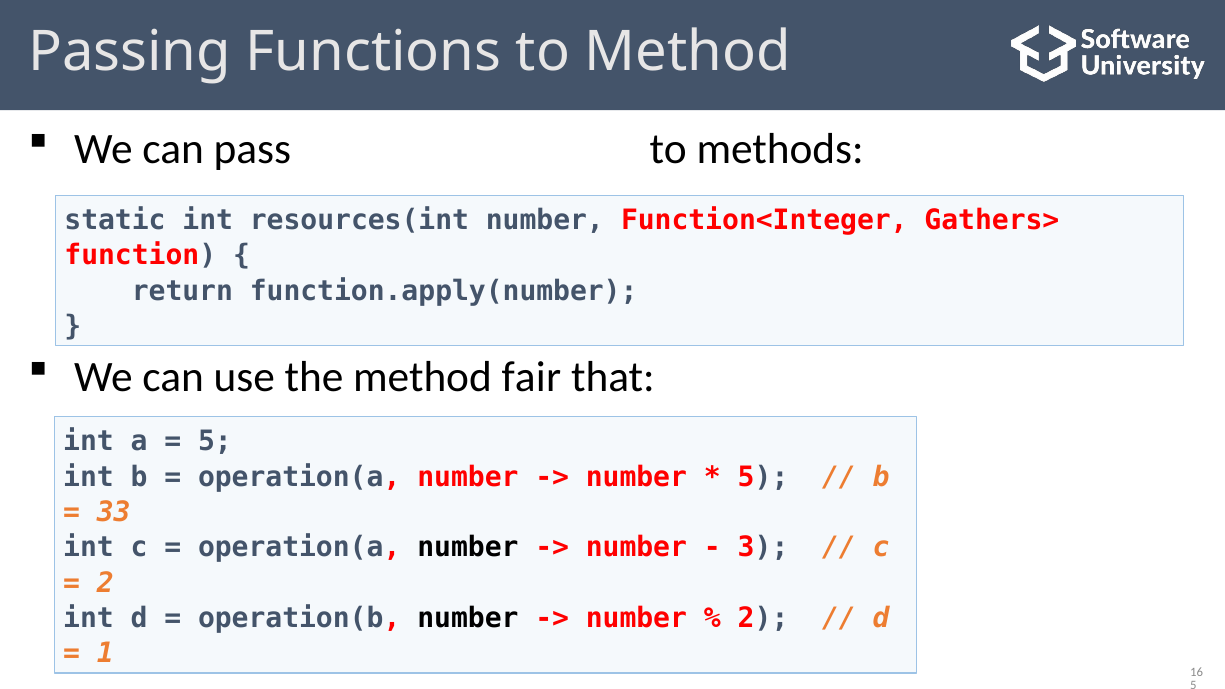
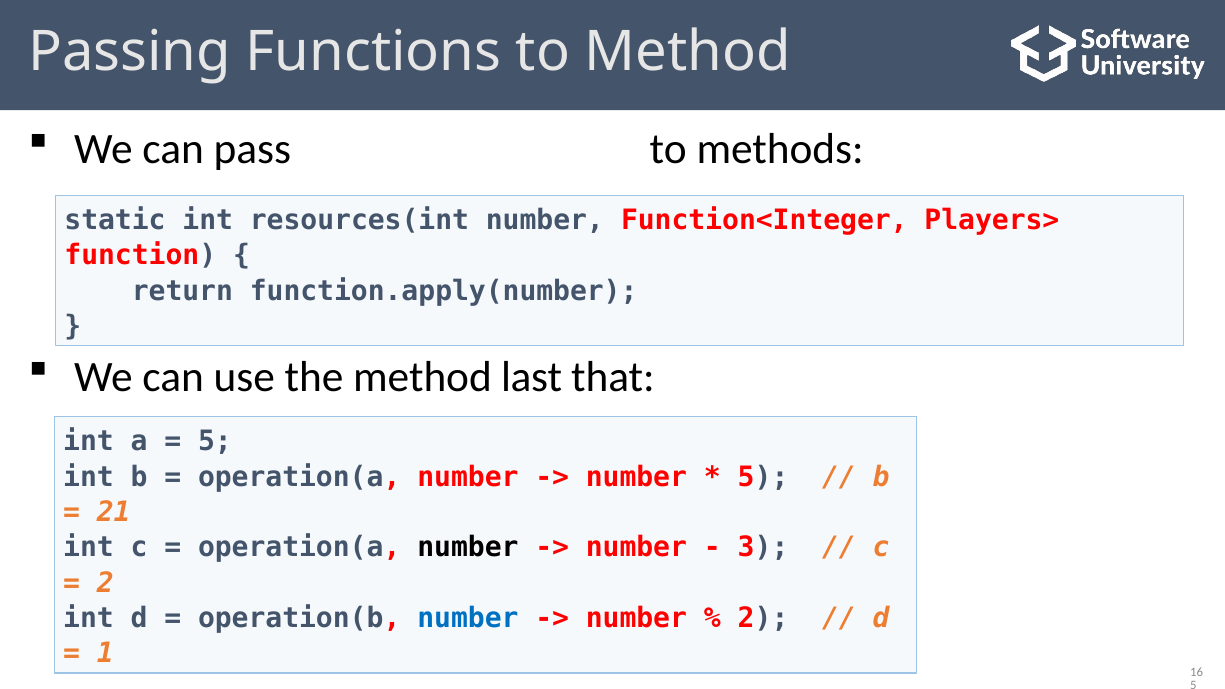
Gathers>: Gathers> -> Players>
fair: fair -> last
33: 33 -> 21
number at (468, 618) colour: black -> blue
